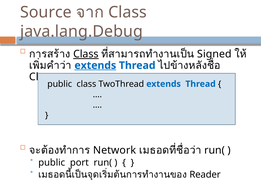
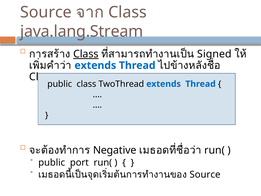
java.lang.Debug: java.lang.Debug -> java.lang.Stream
extends at (95, 65) underline: present -> none
Network: Network -> Negative
Reader at (205, 174): Reader -> Source
